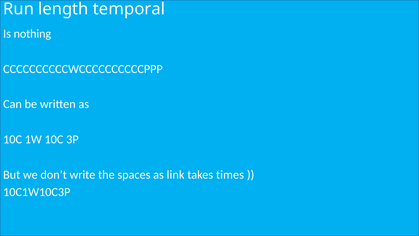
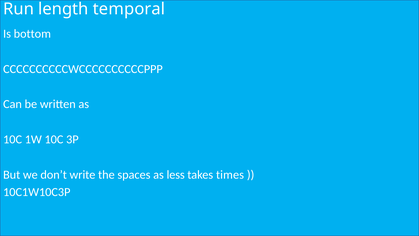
nothing: nothing -> bottom
link: link -> less
